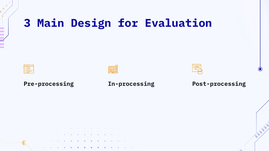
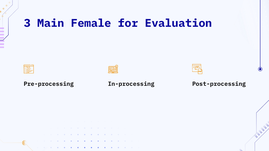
Design: Design -> Female
